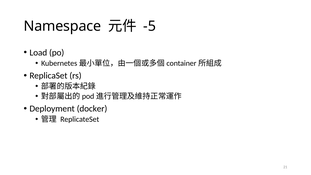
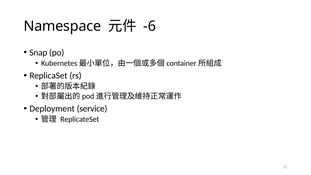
-5: -5 -> -6
Load: Load -> Snap
docker: docker -> service
